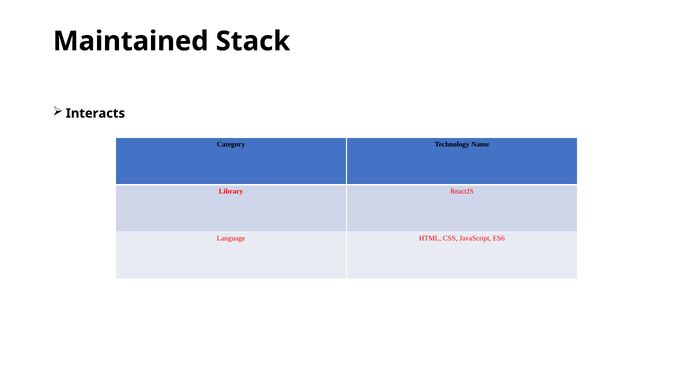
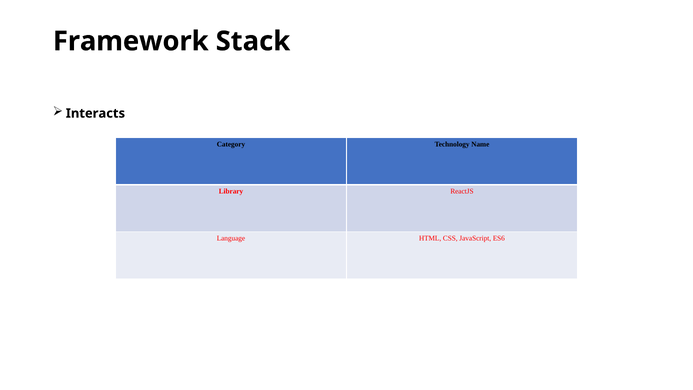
Maintained: Maintained -> Framework
